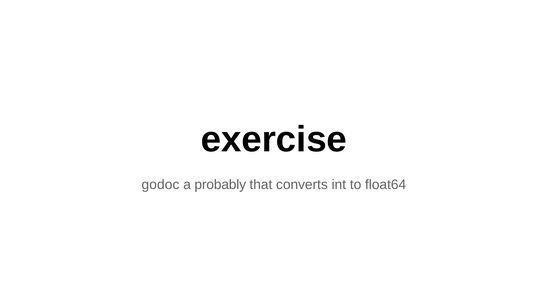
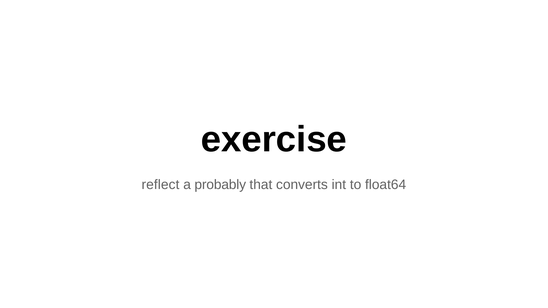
godoc: godoc -> reflect
